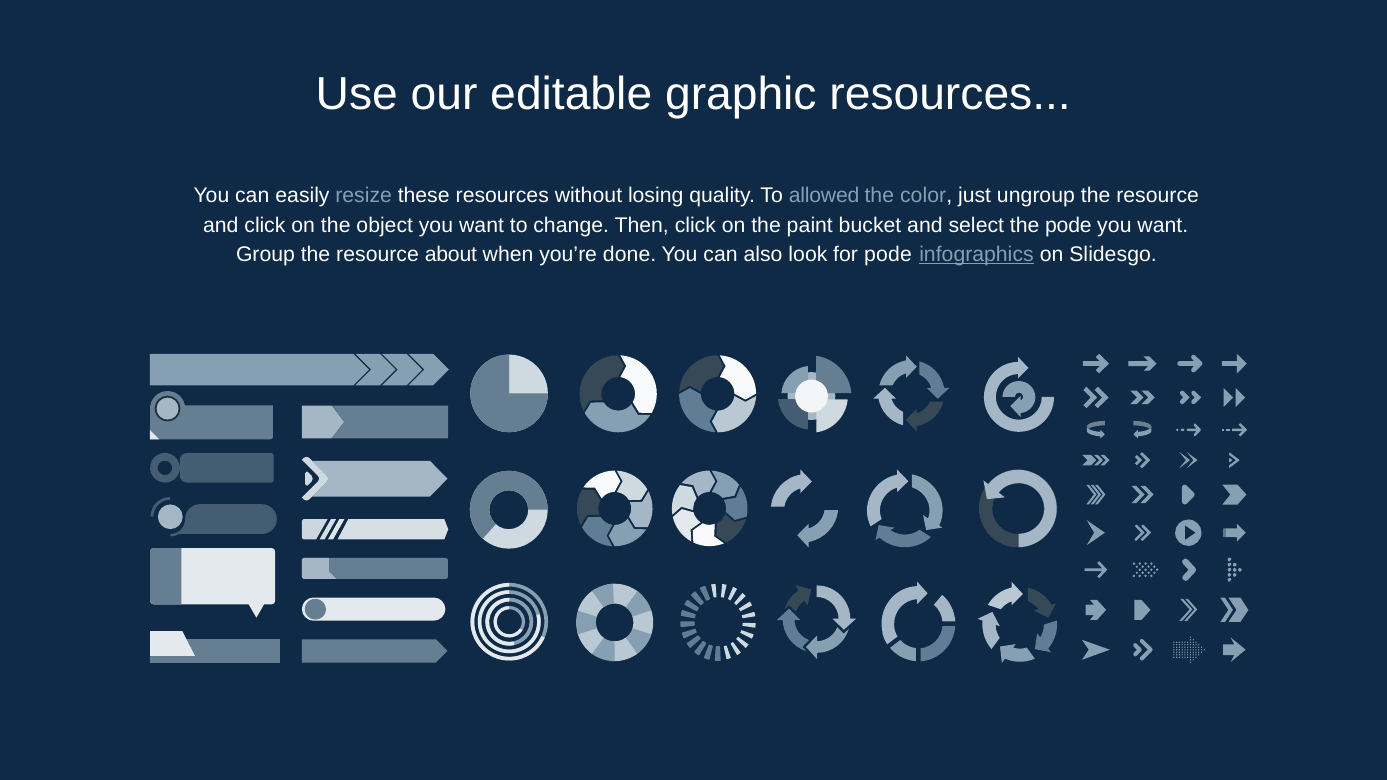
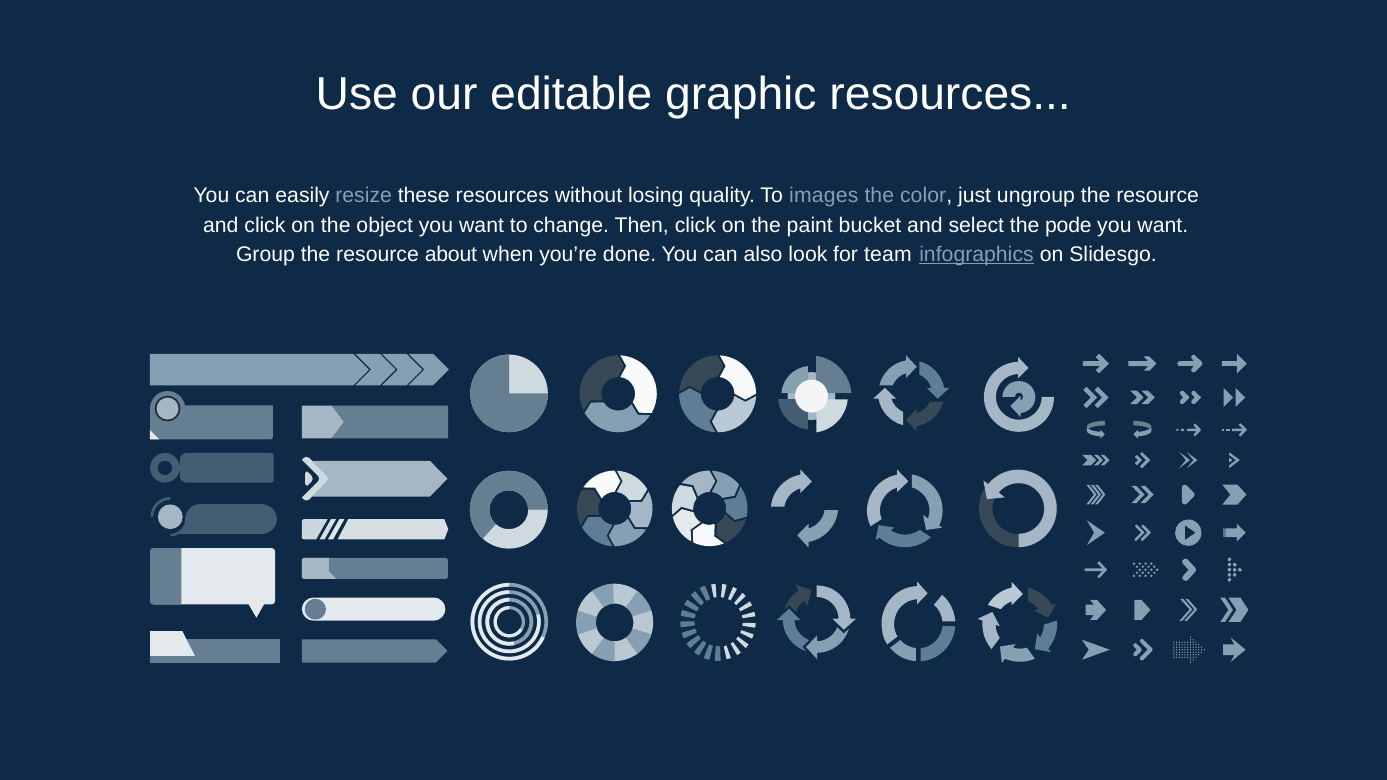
allowed: allowed -> images
for pode: pode -> team
